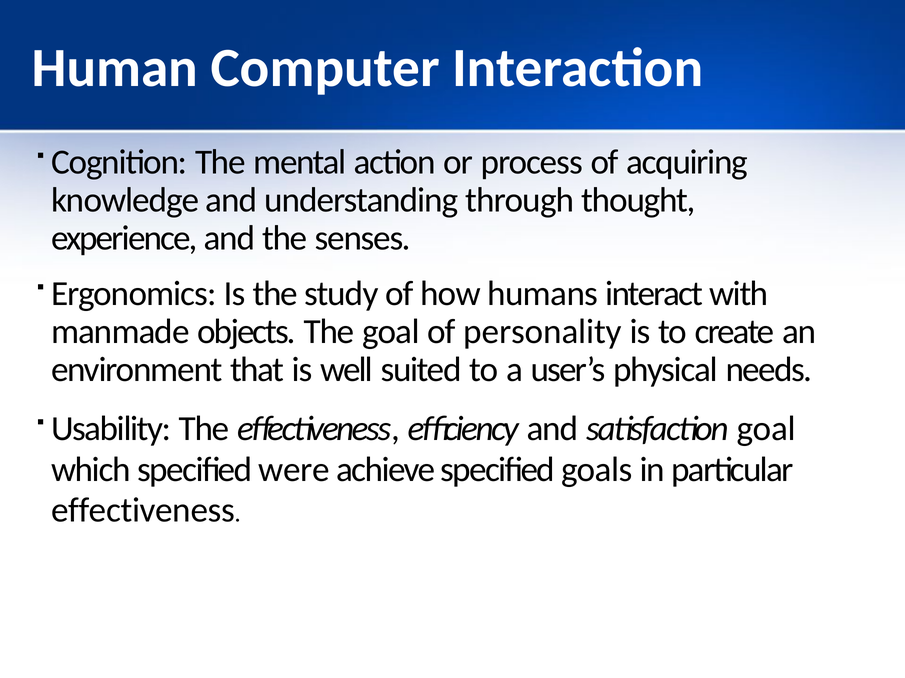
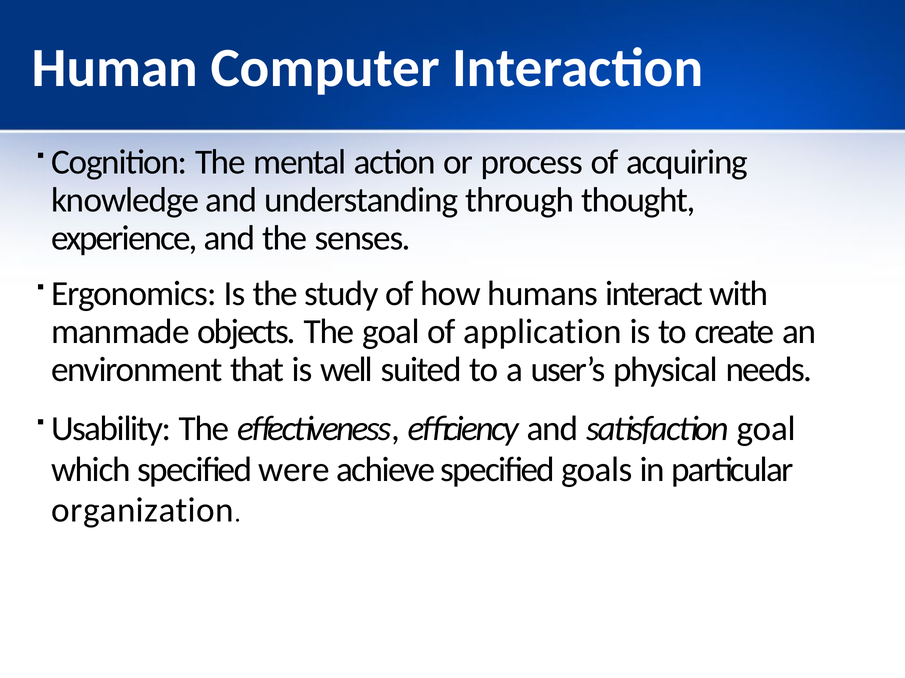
personality: personality -> application
effectiveness at (143, 511): effectiveness -> organization
